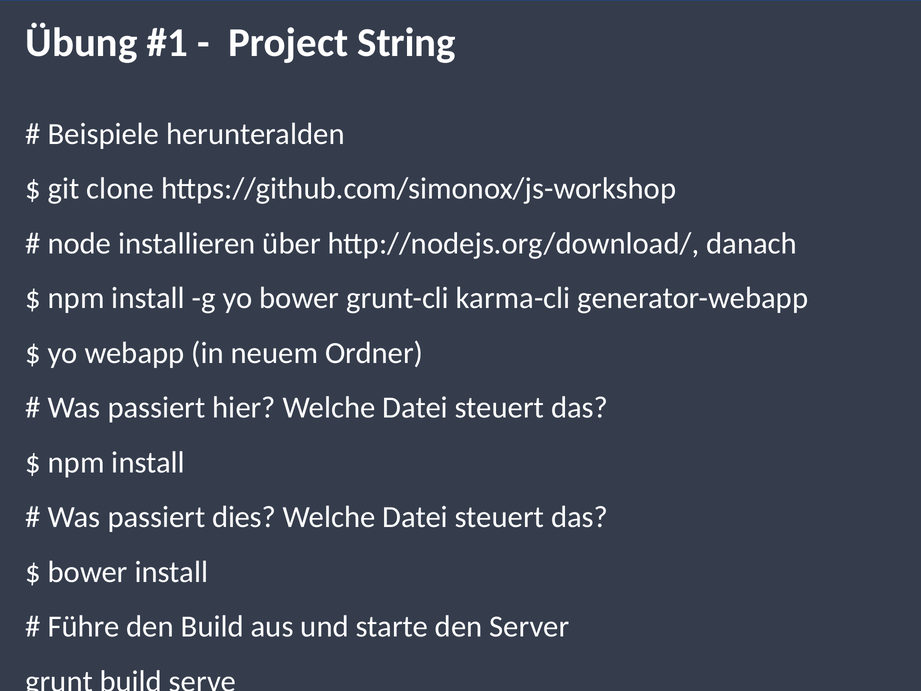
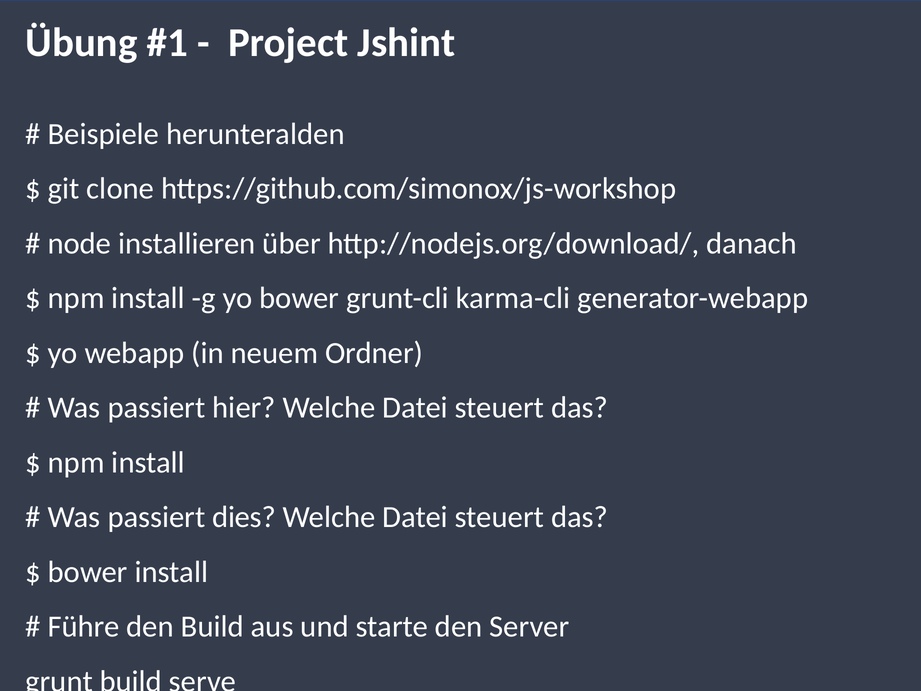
String: String -> Jshint
